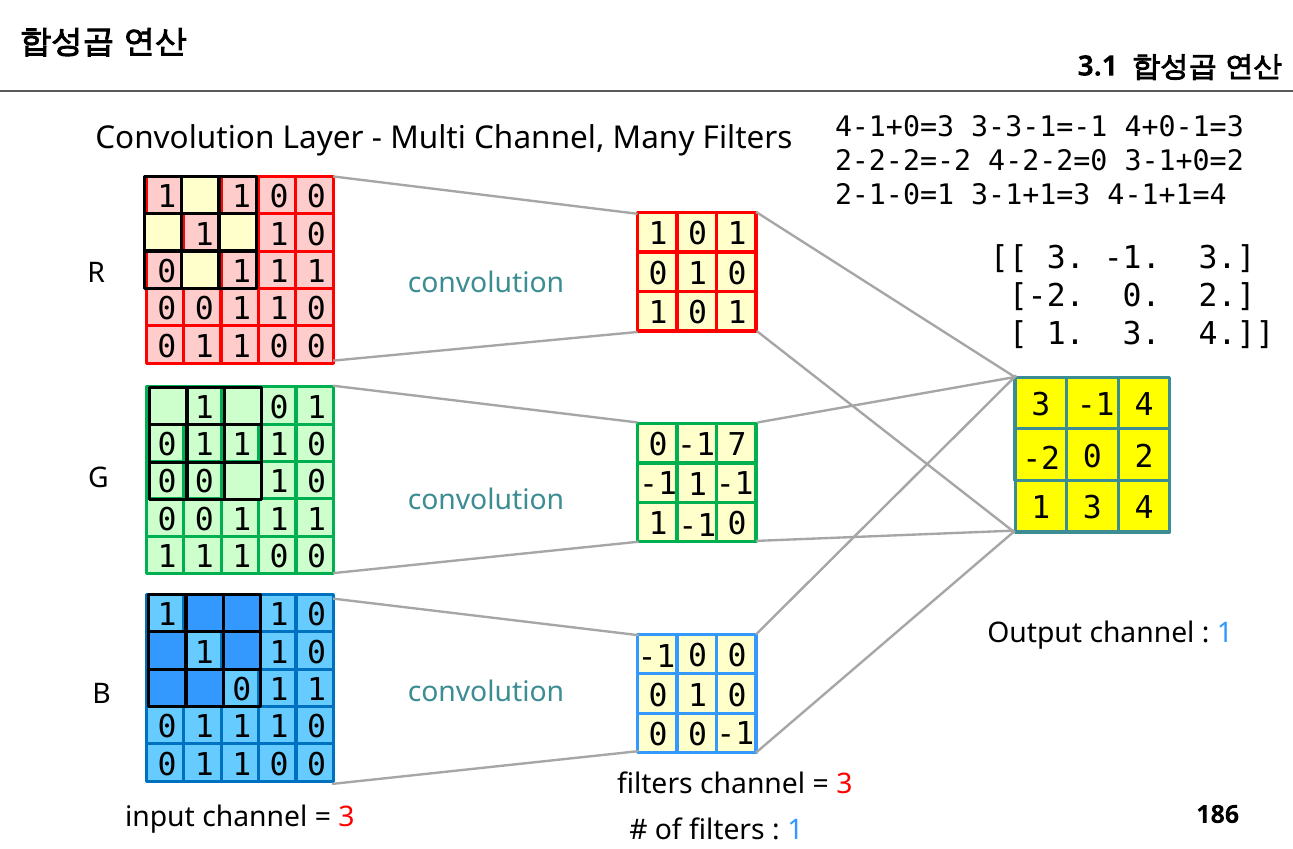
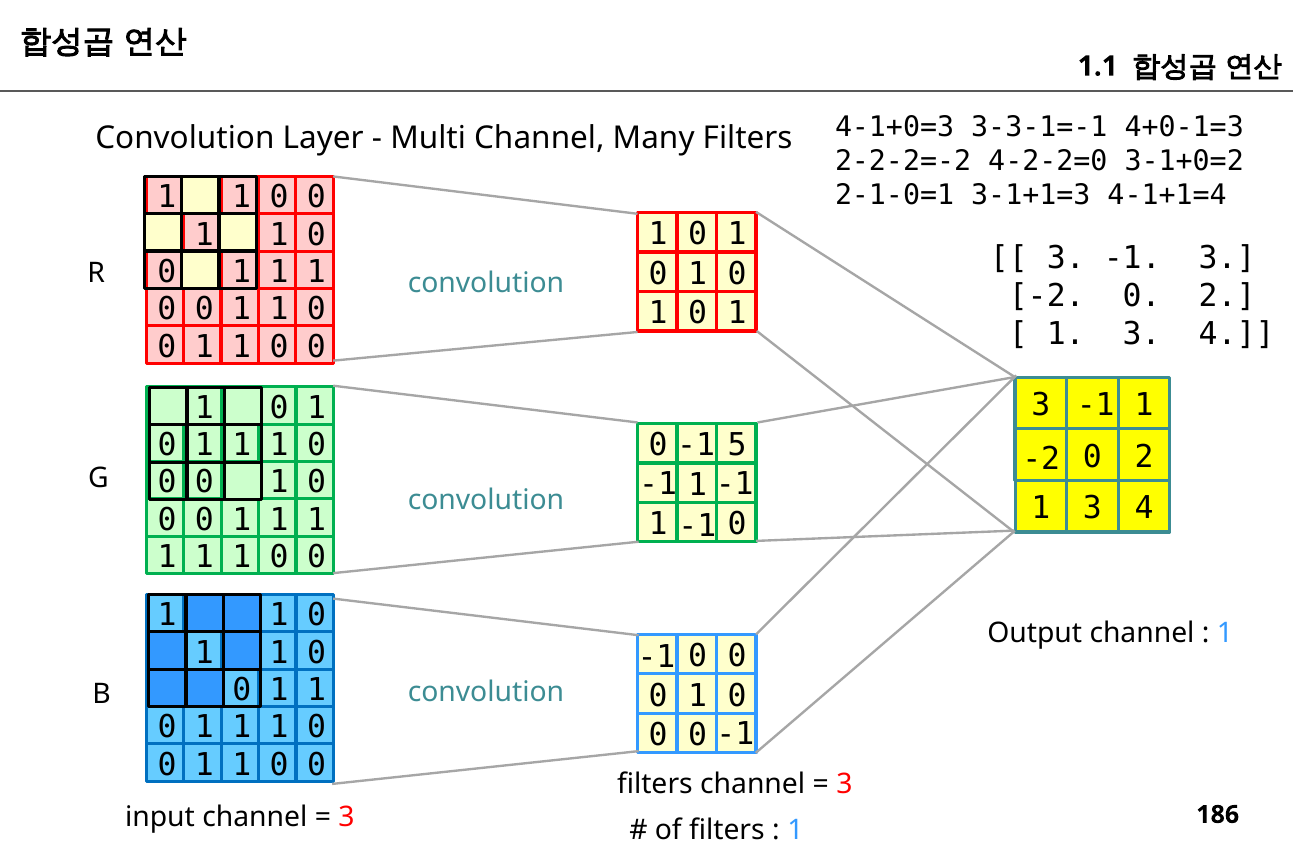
3.1: 3.1 -> 1.1
4 at (1144, 405): 4 -> 1
7: 7 -> 5
